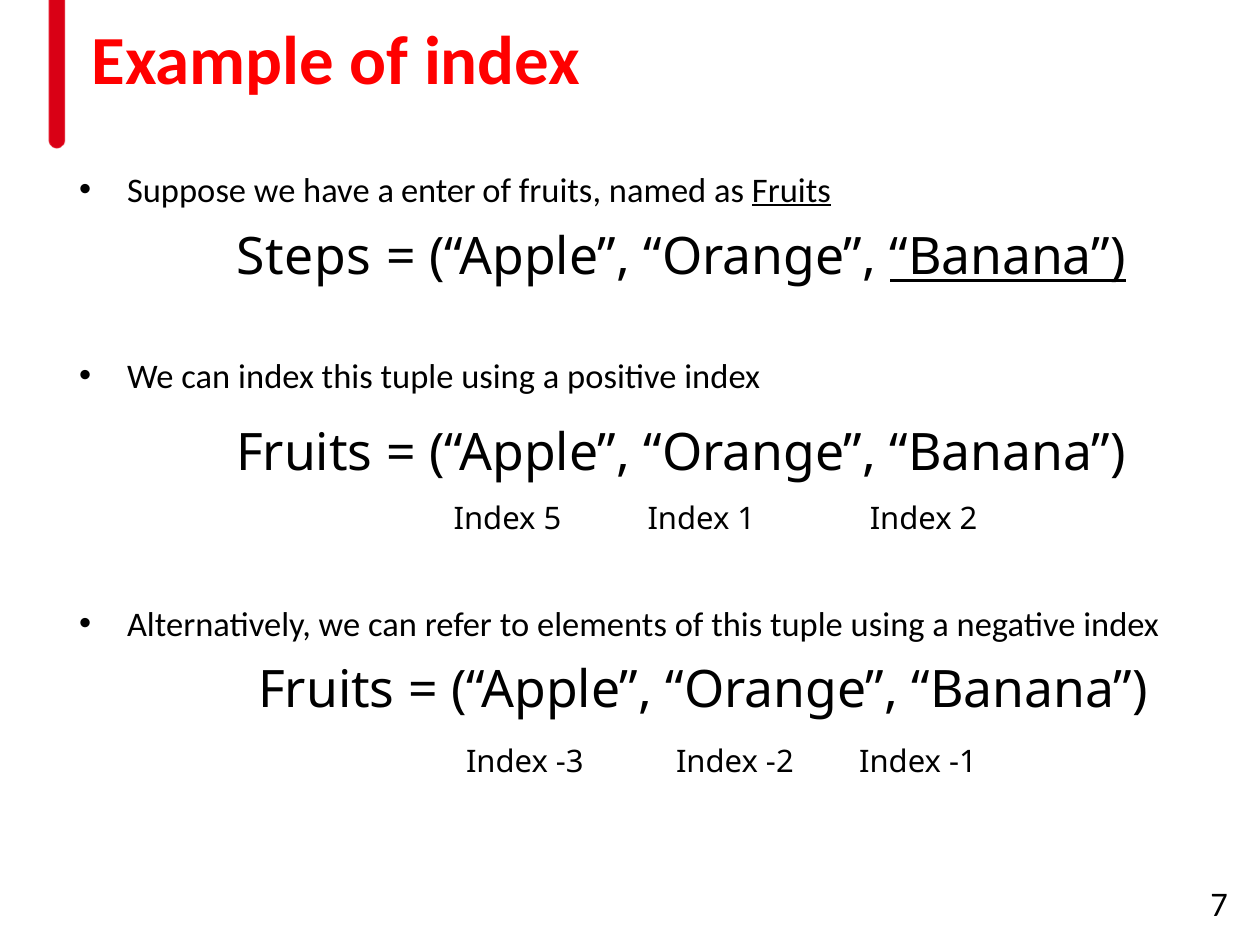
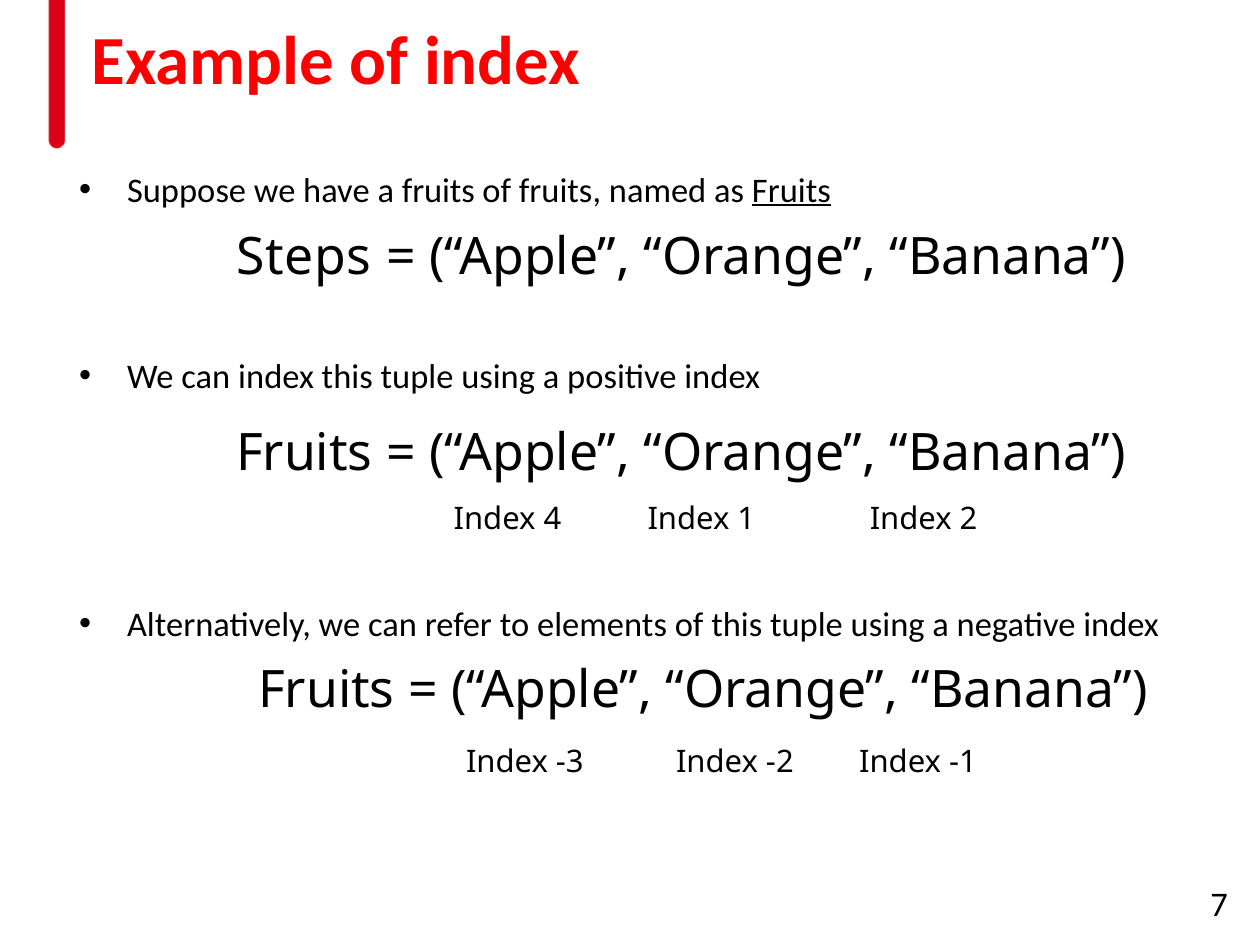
a enter: enter -> fruits
Banana at (1008, 258) underline: present -> none
5: 5 -> 4
